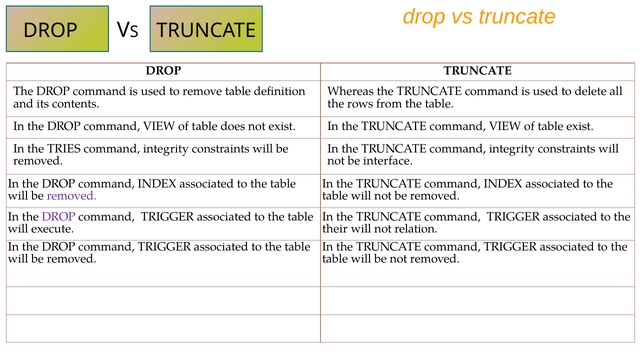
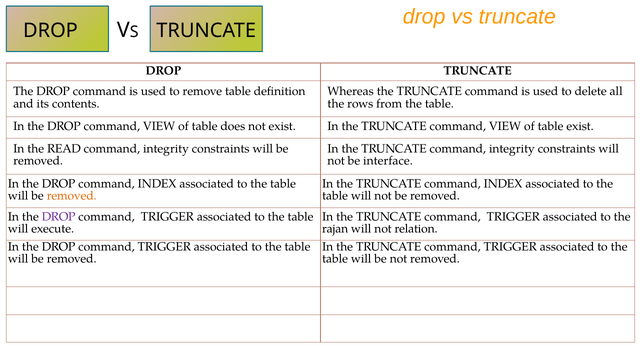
TRIES: TRIES -> READ
removed at (72, 196) colour: purple -> orange
their: their -> rajan
